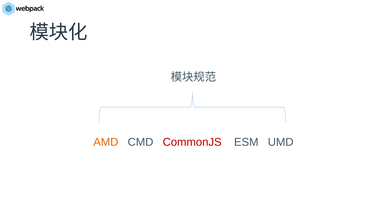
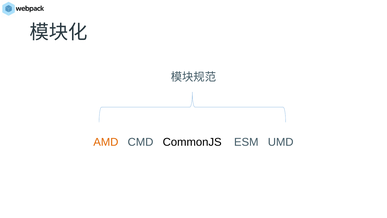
CommonJS colour: red -> black
